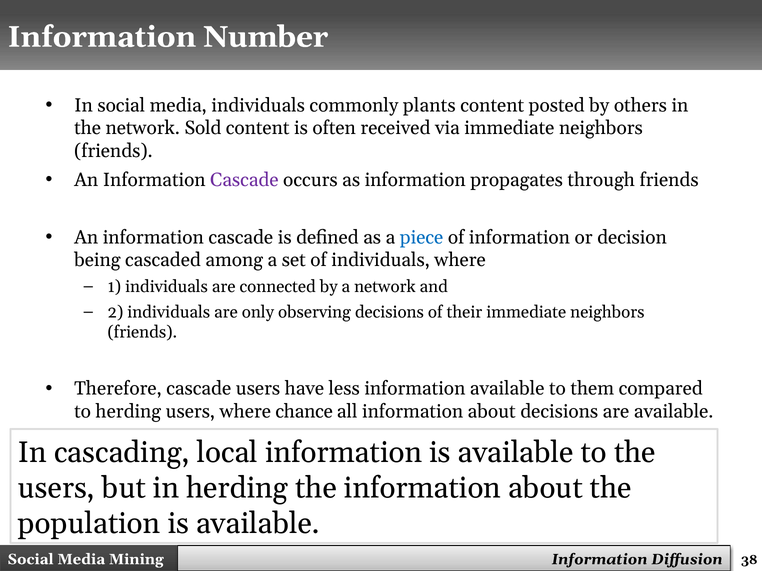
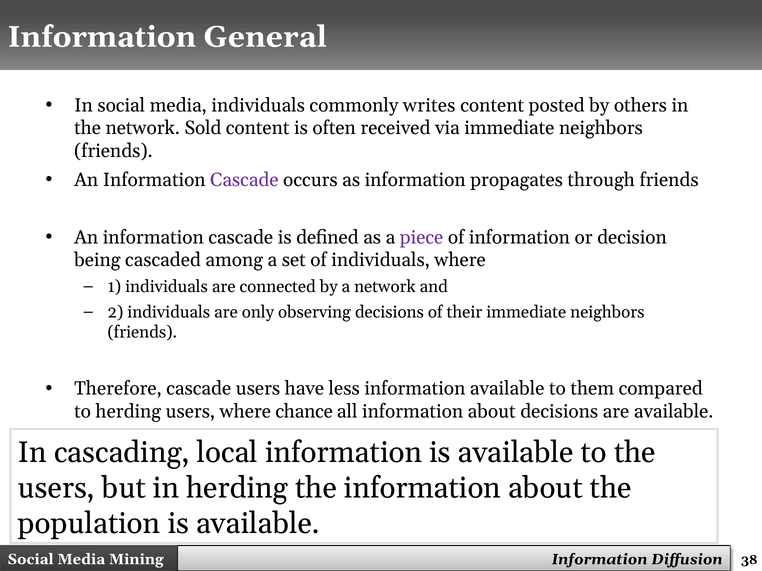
Number: Number -> General
plants: plants -> writes
piece colour: blue -> purple
